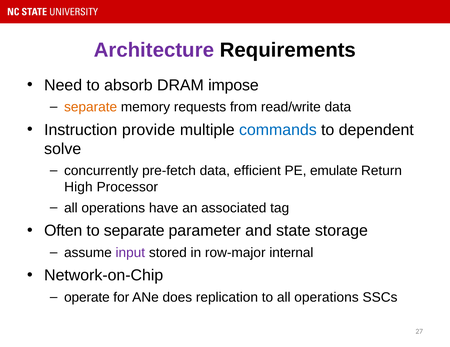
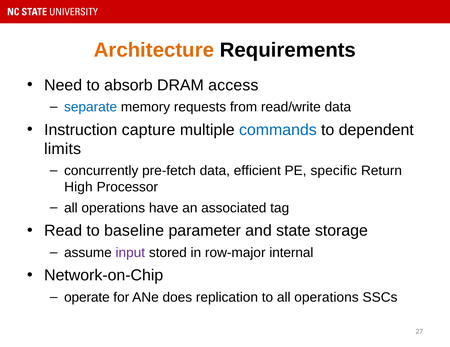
Architecture colour: purple -> orange
impose: impose -> access
separate at (91, 107) colour: orange -> blue
provide: provide -> capture
solve: solve -> limits
emulate: emulate -> specific
Often: Often -> Read
to separate: separate -> baseline
